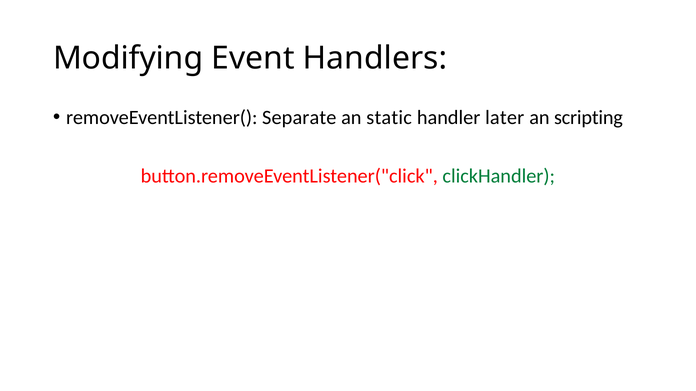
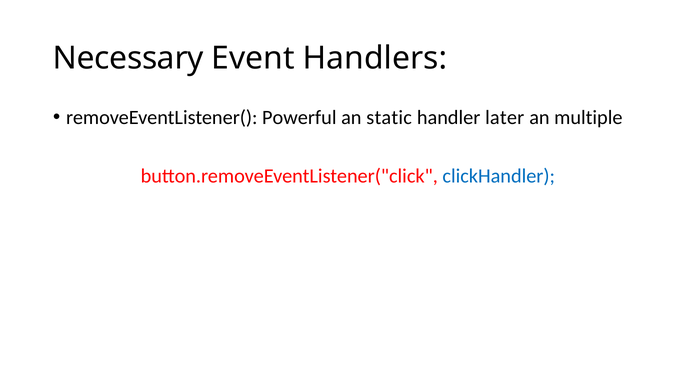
Modifying: Modifying -> Necessary
Separate: Separate -> Powerful
scripting: scripting -> multiple
clickHandler colour: green -> blue
